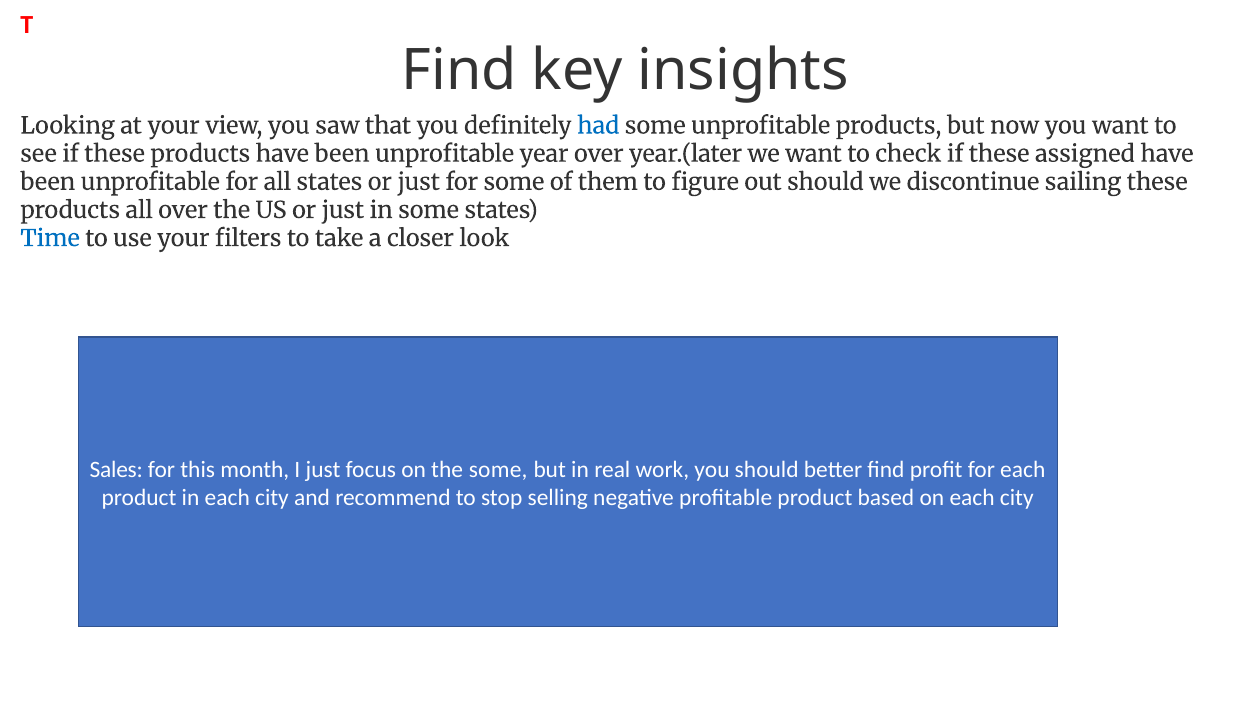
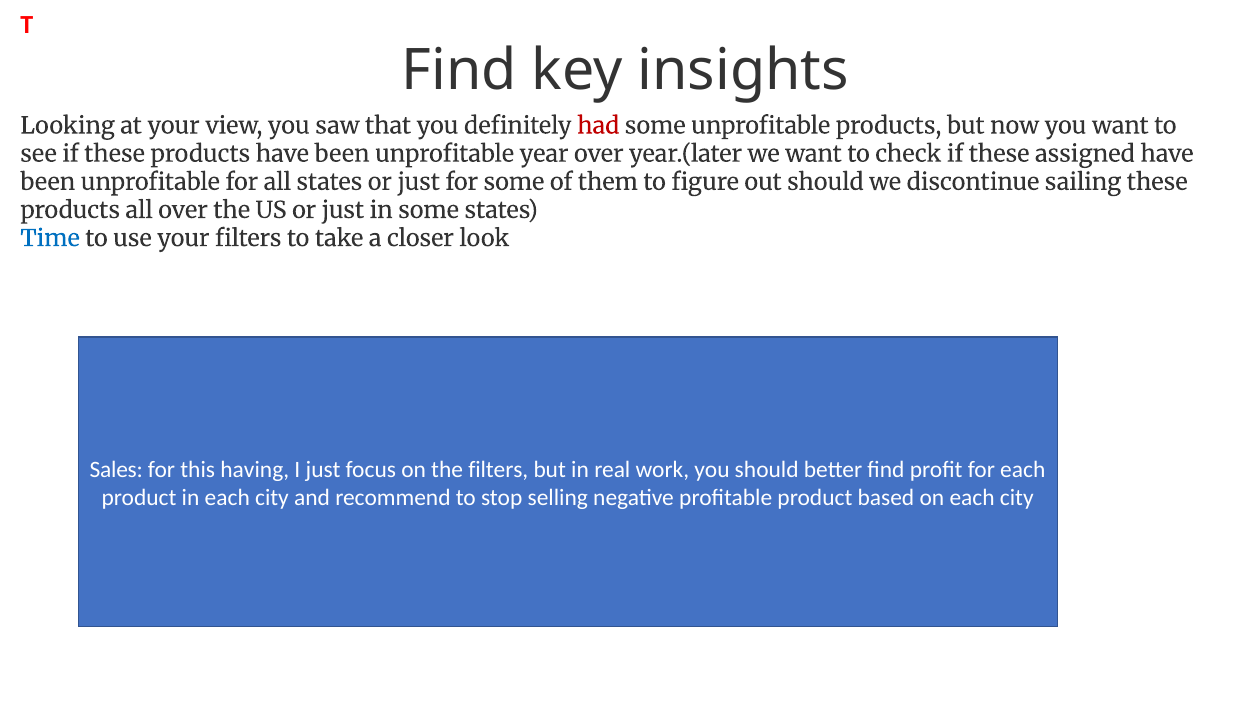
had colour: blue -> red
month: month -> having
the some: some -> filters
